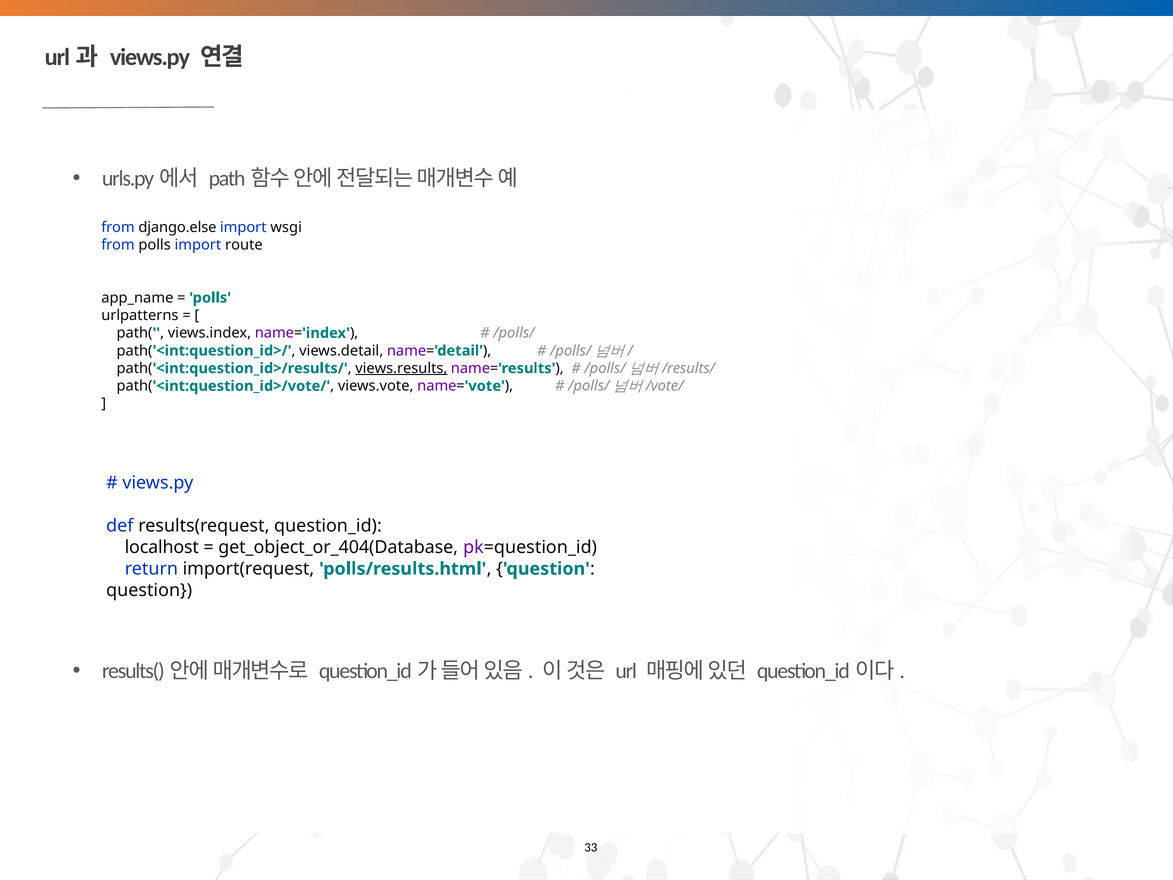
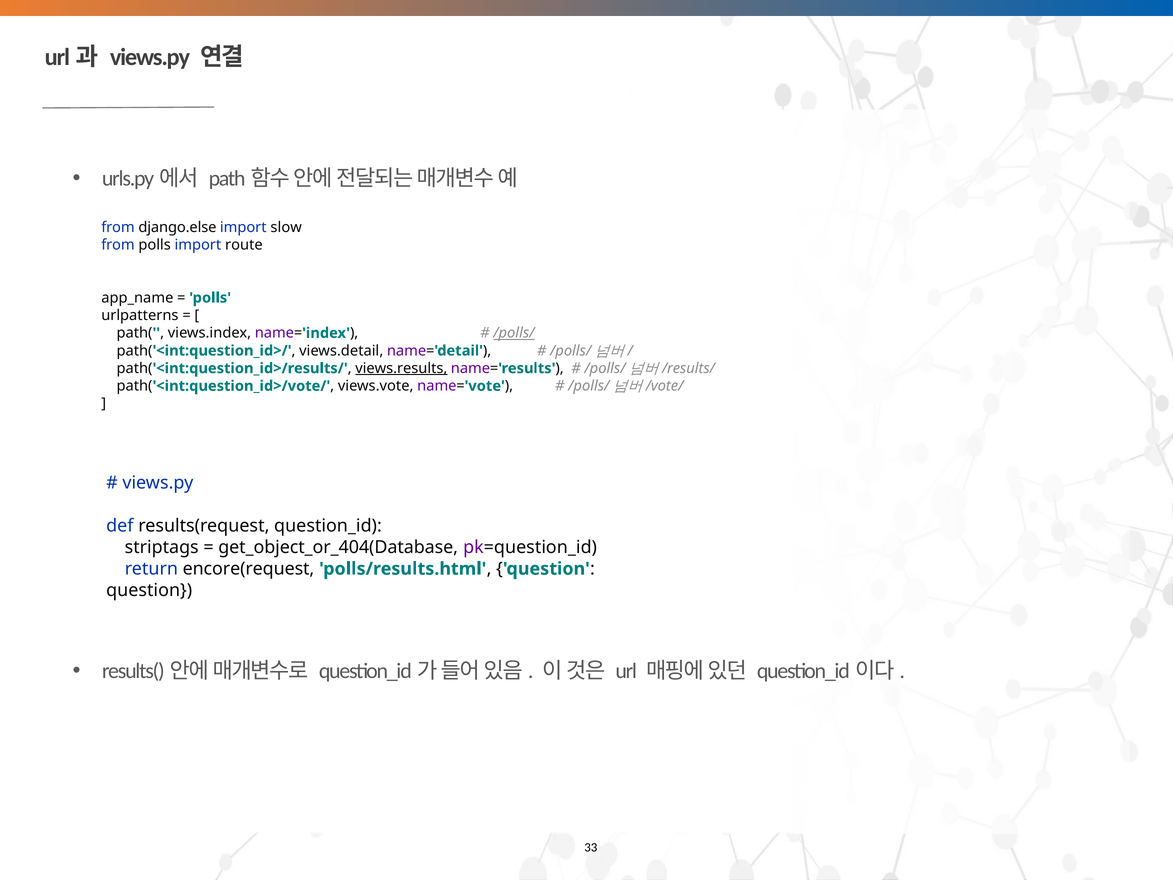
wsgi: wsgi -> slow
/polls/ underline: none -> present
localhost: localhost -> striptags
import(request: import(request -> encore(request
